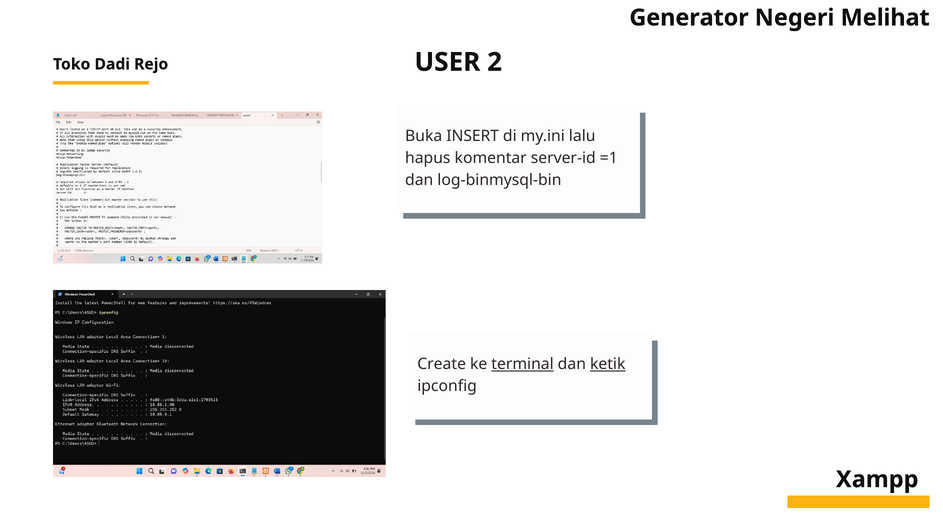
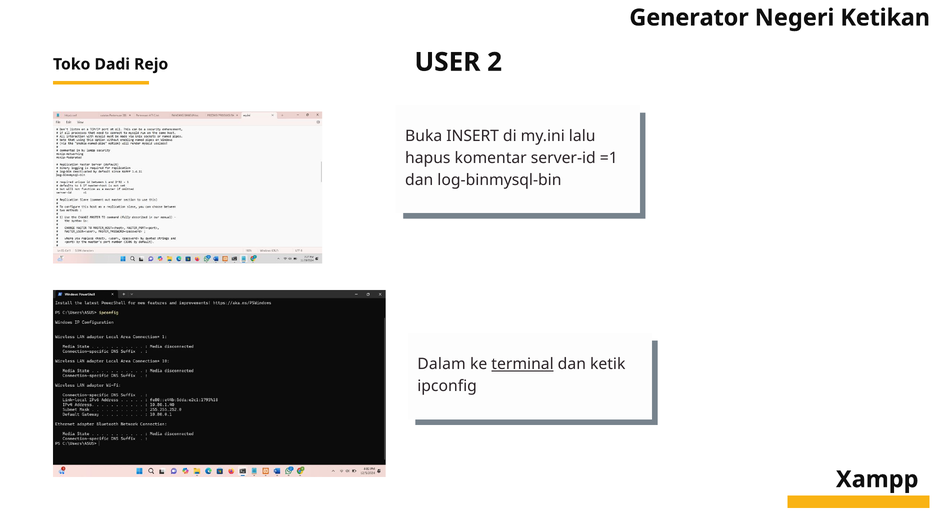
Melihat: Melihat -> Ketikan
Create: Create -> Dalam
ketik underline: present -> none
